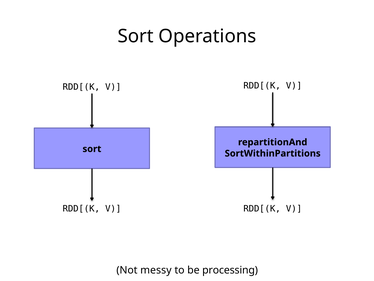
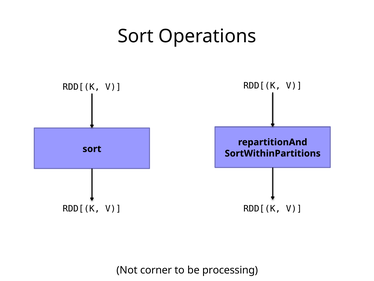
messy: messy -> corner
